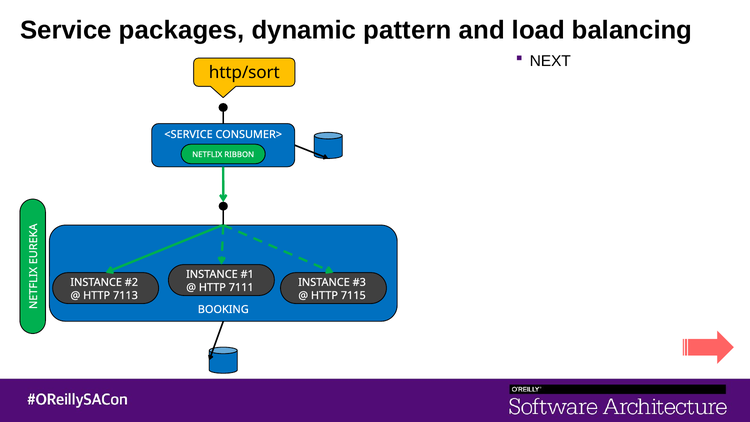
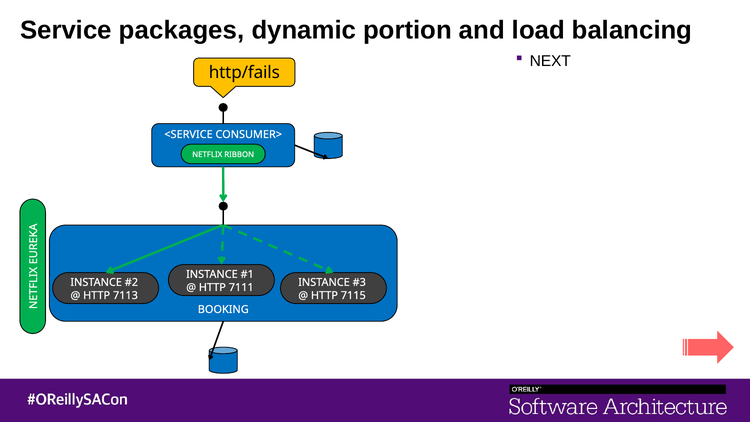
pattern: pattern -> portion
http/sort: http/sort -> http/fails
